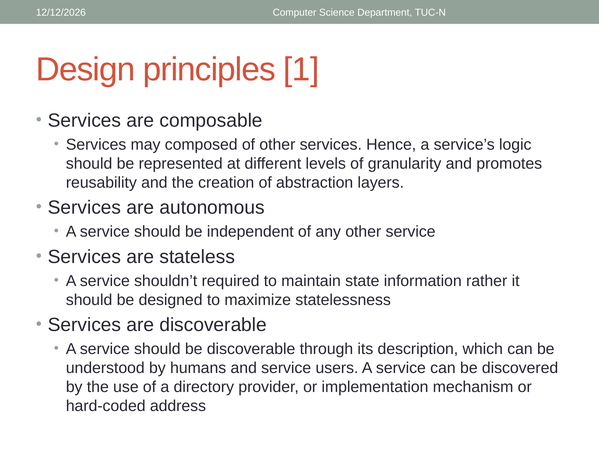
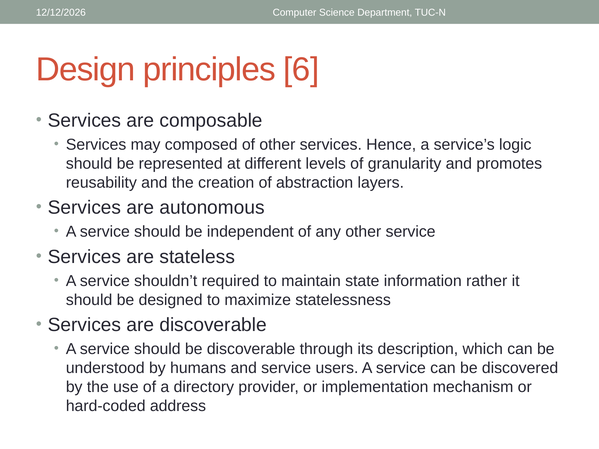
1: 1 -> 6
